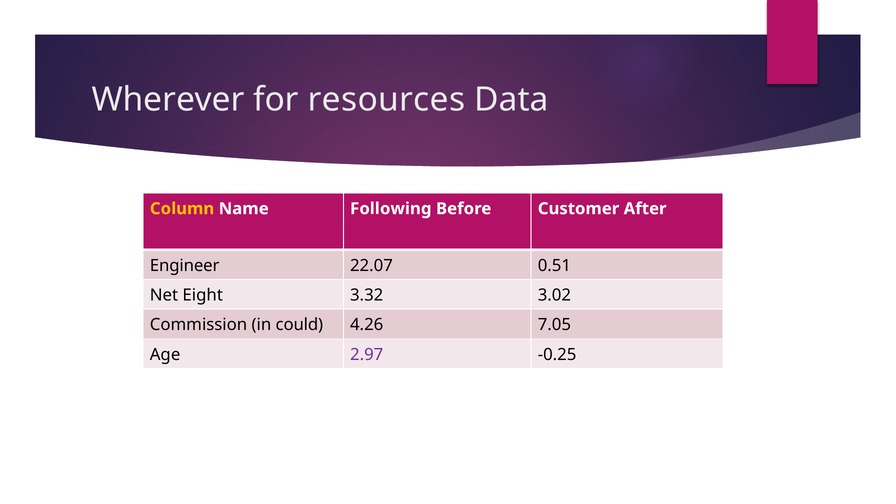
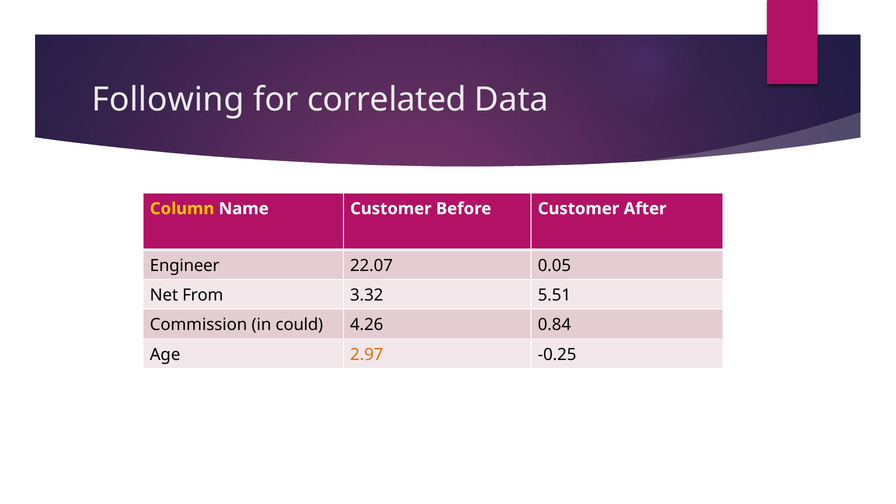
Wherever: Wherever -> Following
resources: resources -> correlated
Name Following: Following -> Customer
0.51: 0.51 -> 0.05
Eight: Eight -> From
3.02: 3.02 -> 5.51
7.05: 7.05 -> 0.84
2.97 colour: purple -> orange
